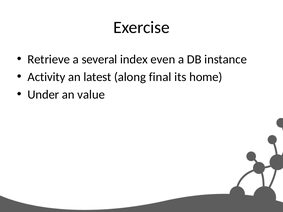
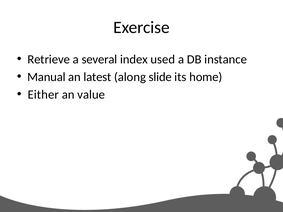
even: even -> used
Activity: Activity -> Manual
final: final -> slide
Under: Under -> Either
